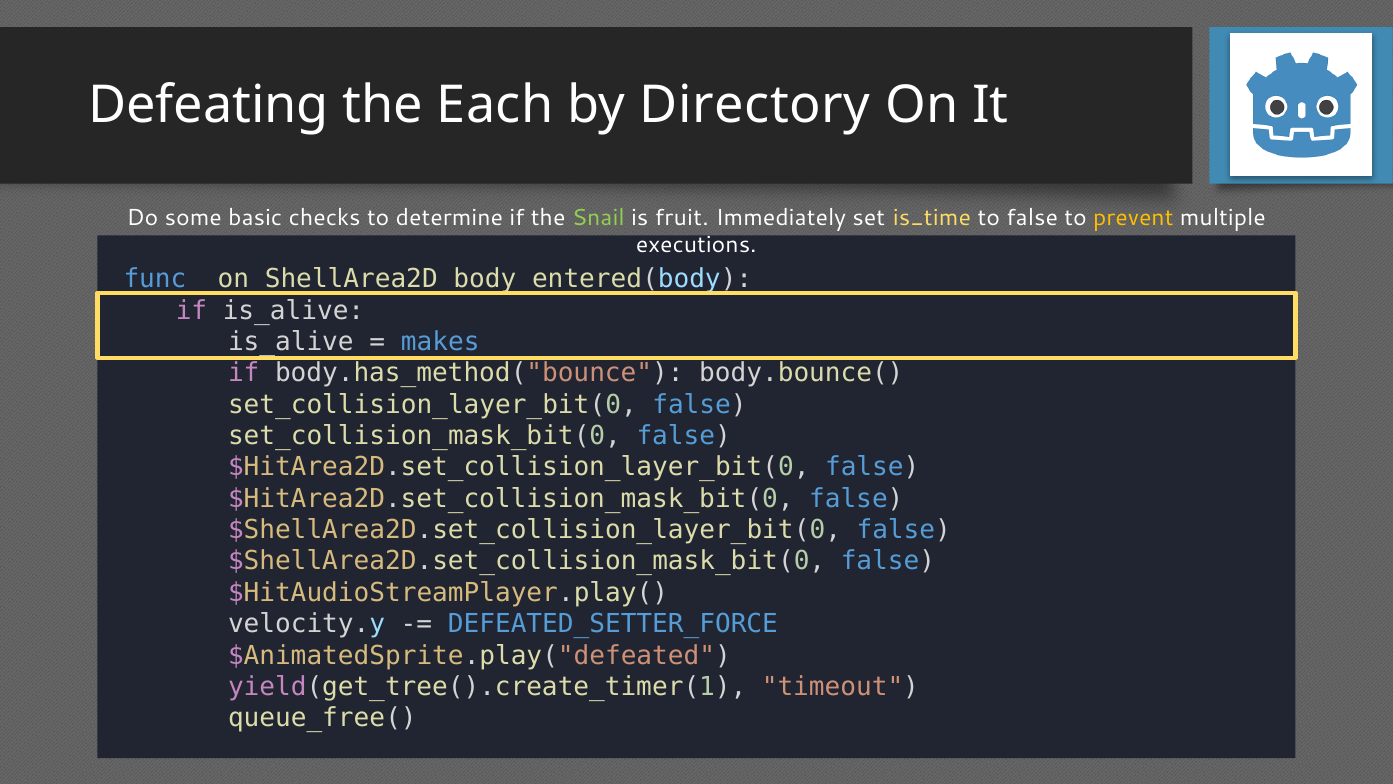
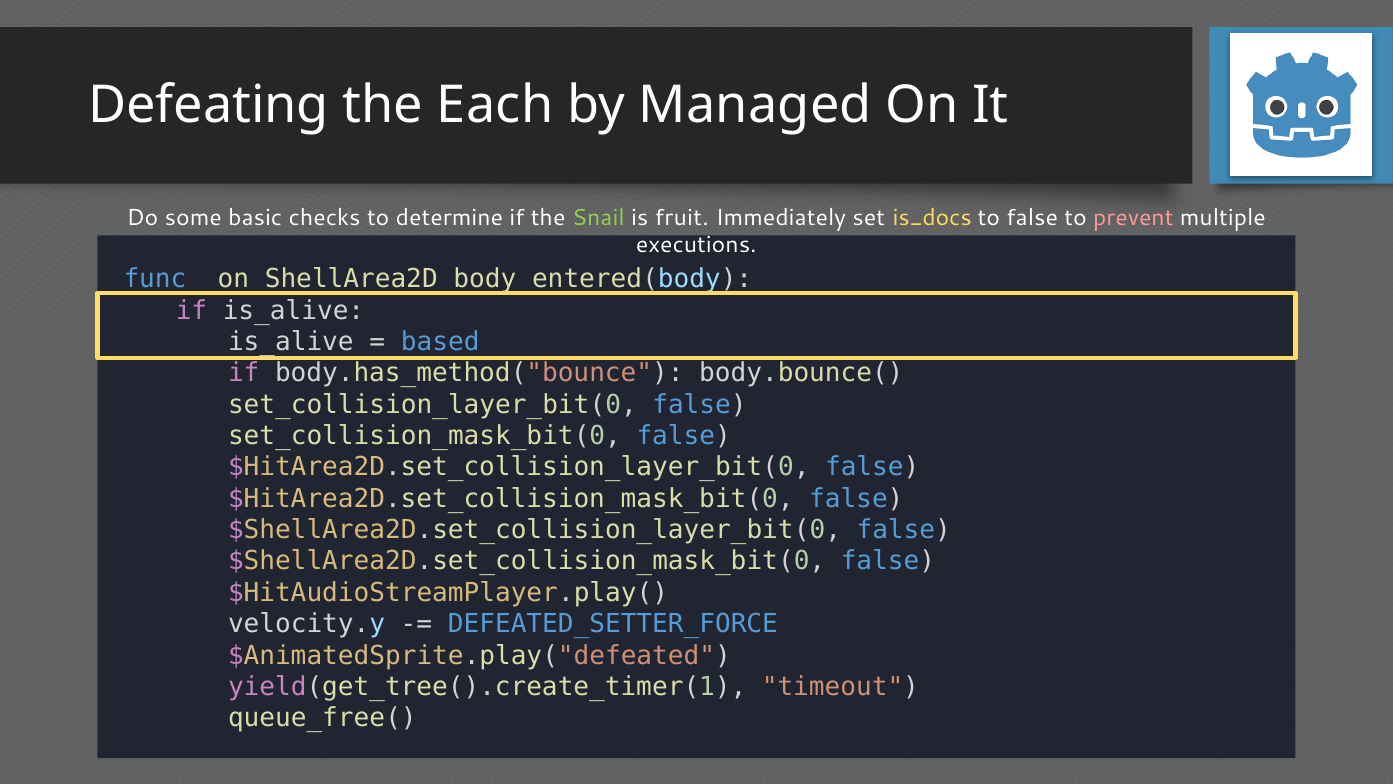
Directory: Directory -> Managed
is_time: is_time -> is_docs
prevent colour: yellow -> pink
makes: makes -> based
